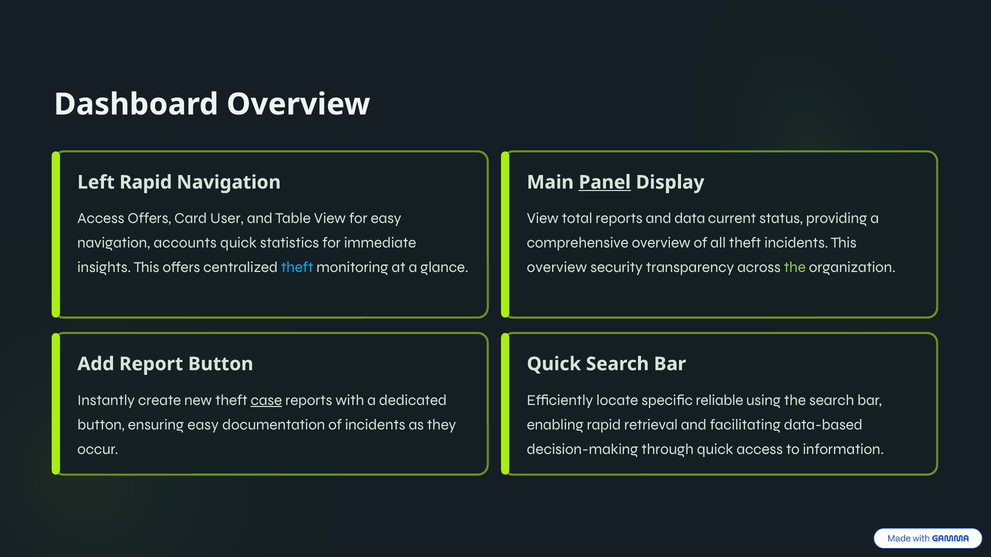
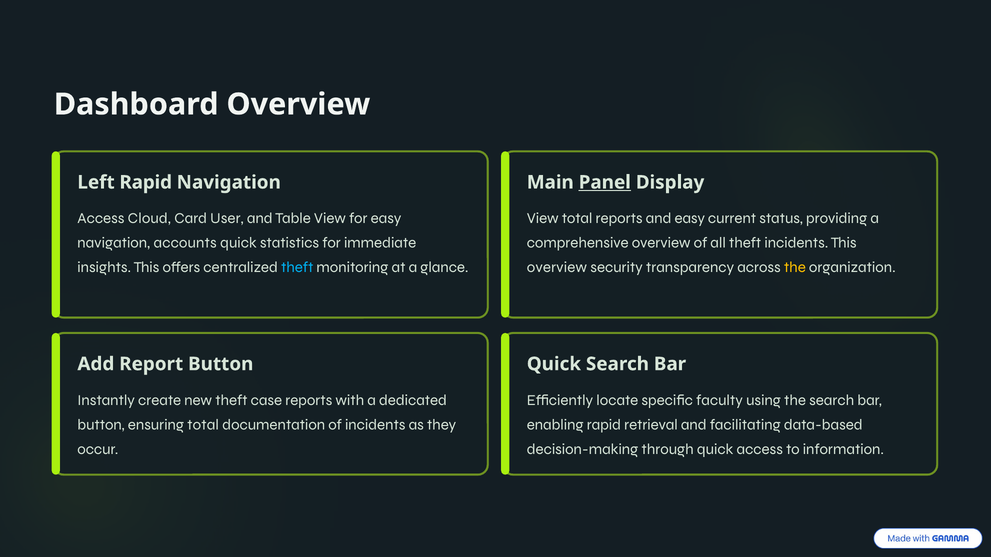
Access Offers: Offers -> Cloud
and data: data -> easy
the at (795, 268) colour: light green -> yellow
case underline: present -> none
reliable: reliable -> faculty
ensuring easy: easy -> total
